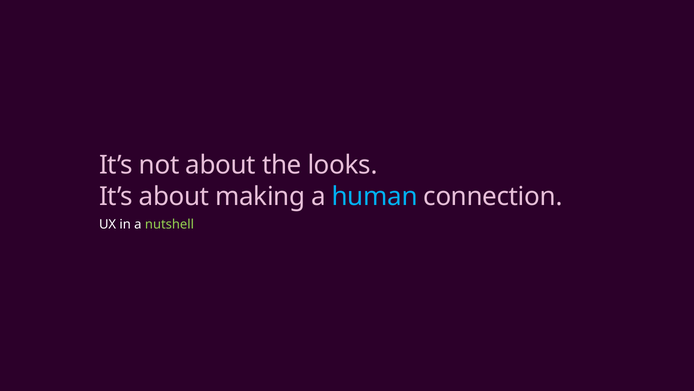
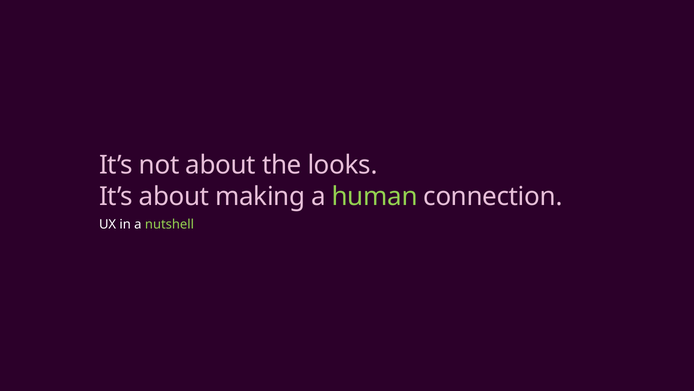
human colour: light blue -> light green
